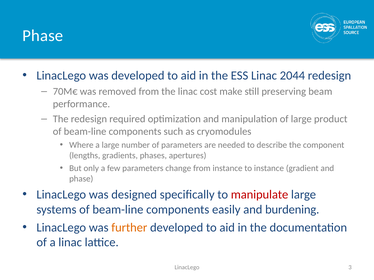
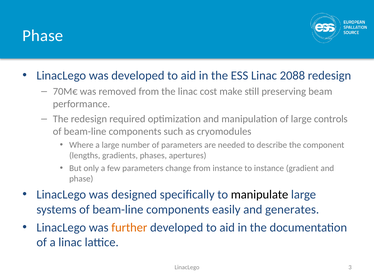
2044: 2044 -> 2088
product: product -> controls
manipulate colour: red -> black
burdening: burdening -> generates
